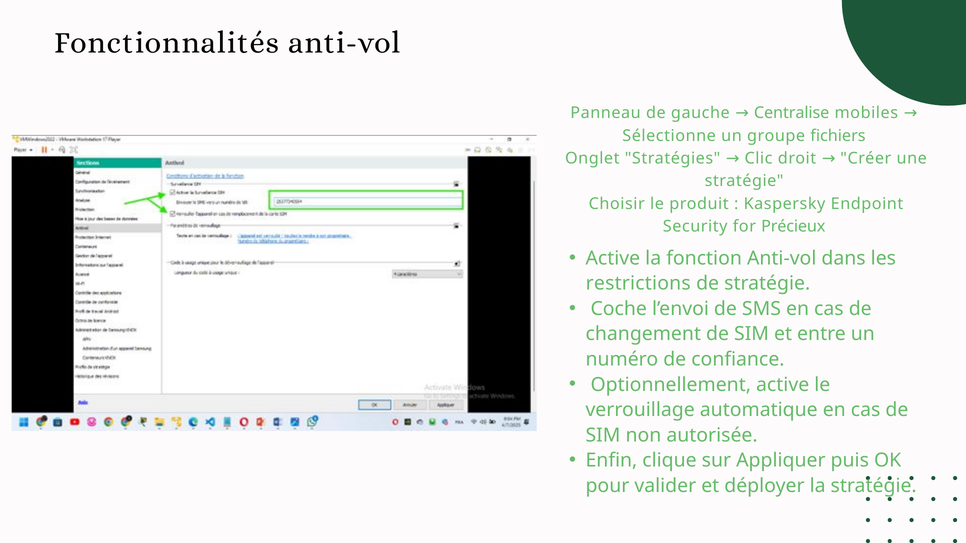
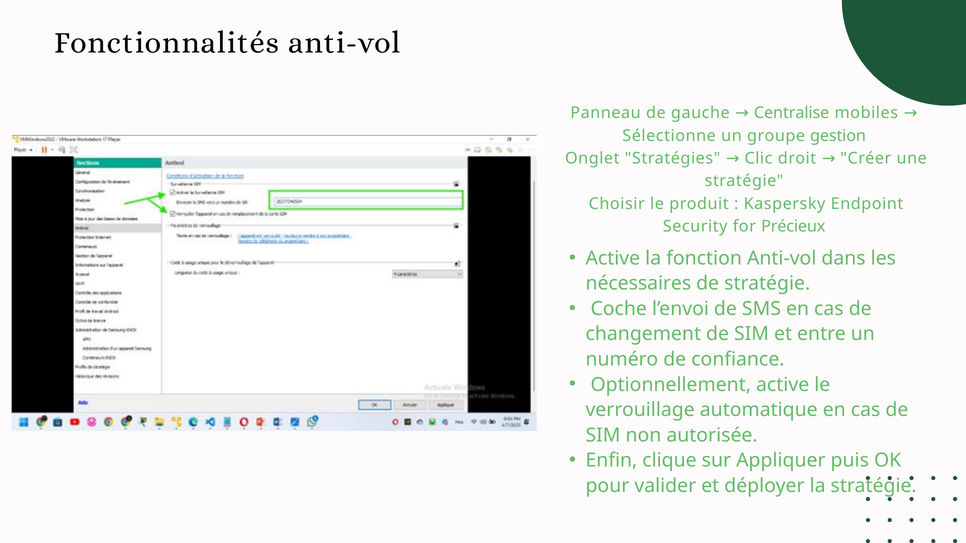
fichiers: fichiers -> gestion
restrictions: restrictions -> nécessaires
